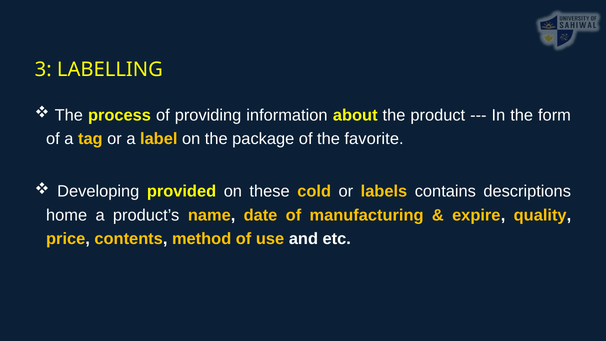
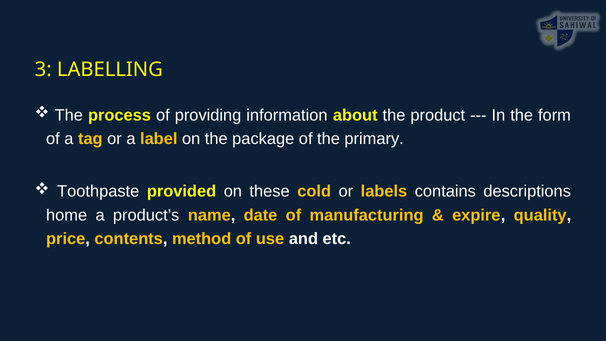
favorite: favorite -> primary
Developing: Developing -> Toothpaste
